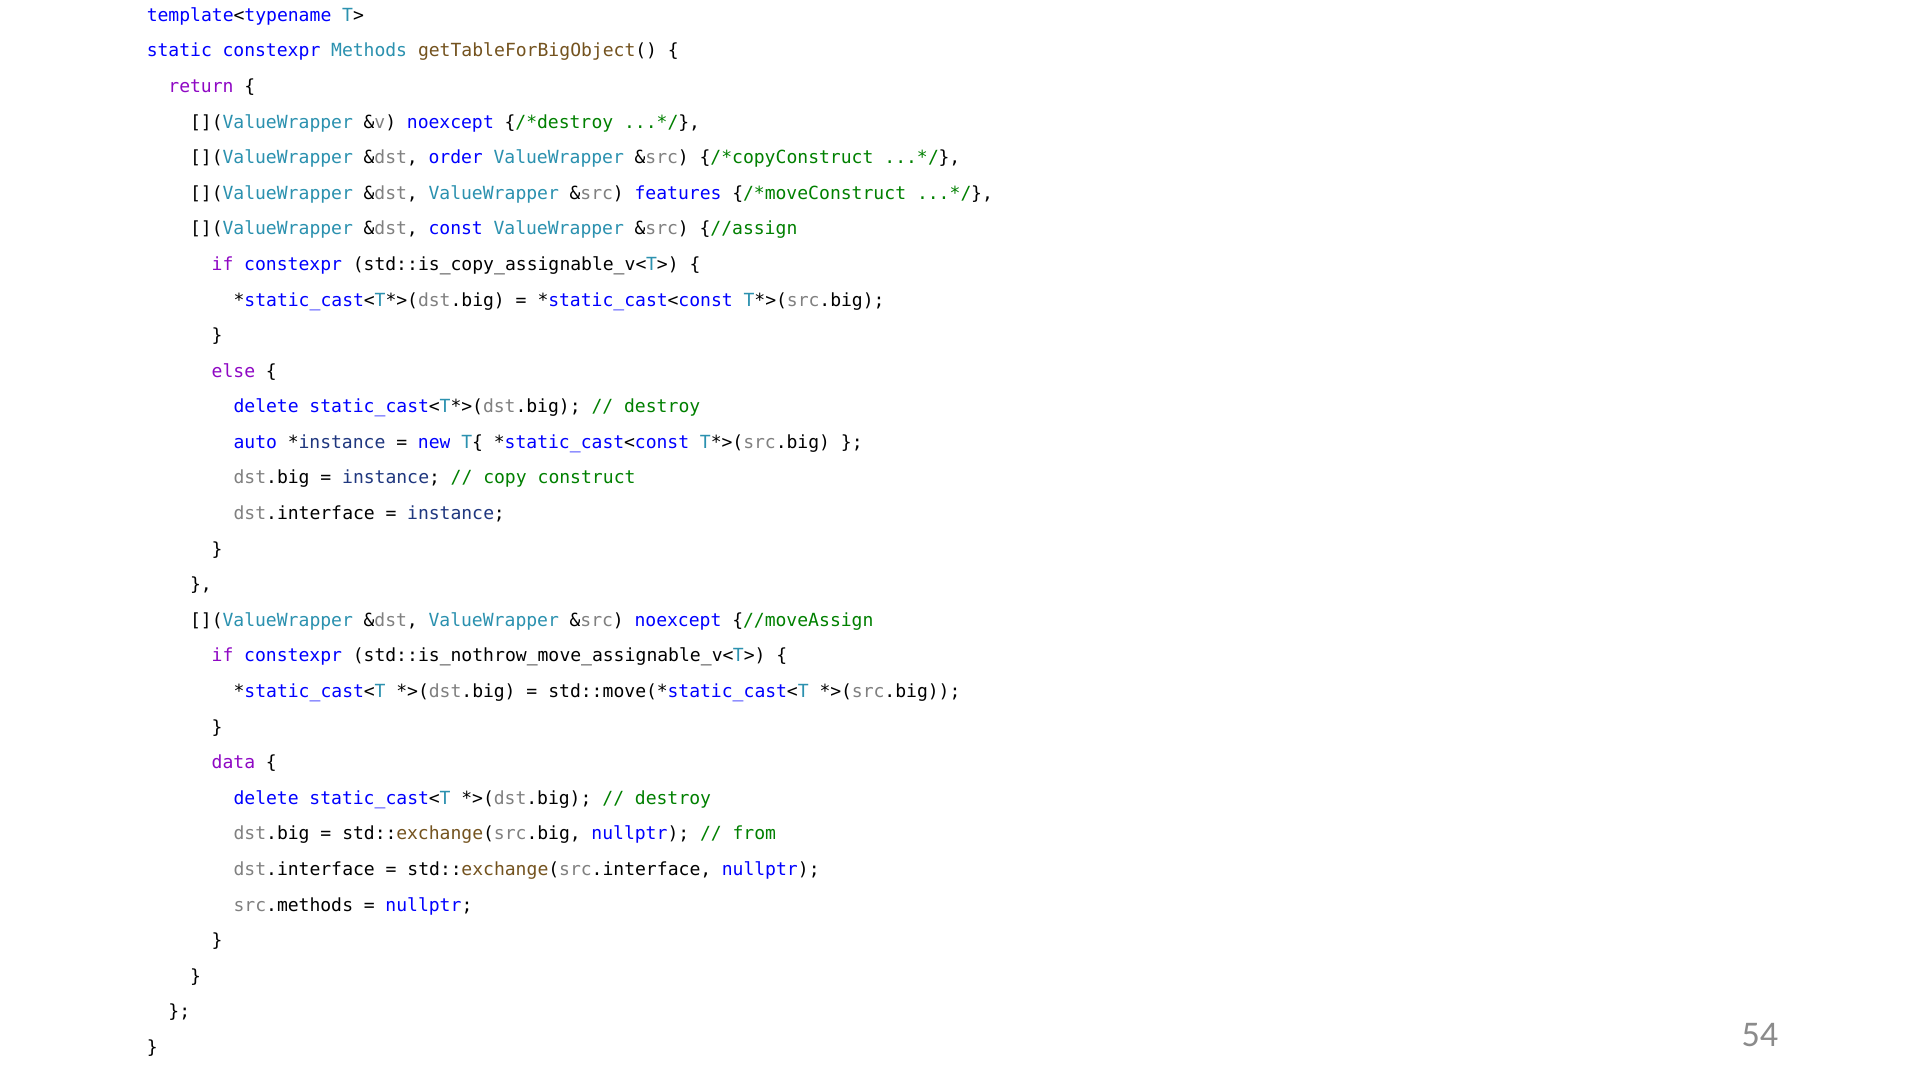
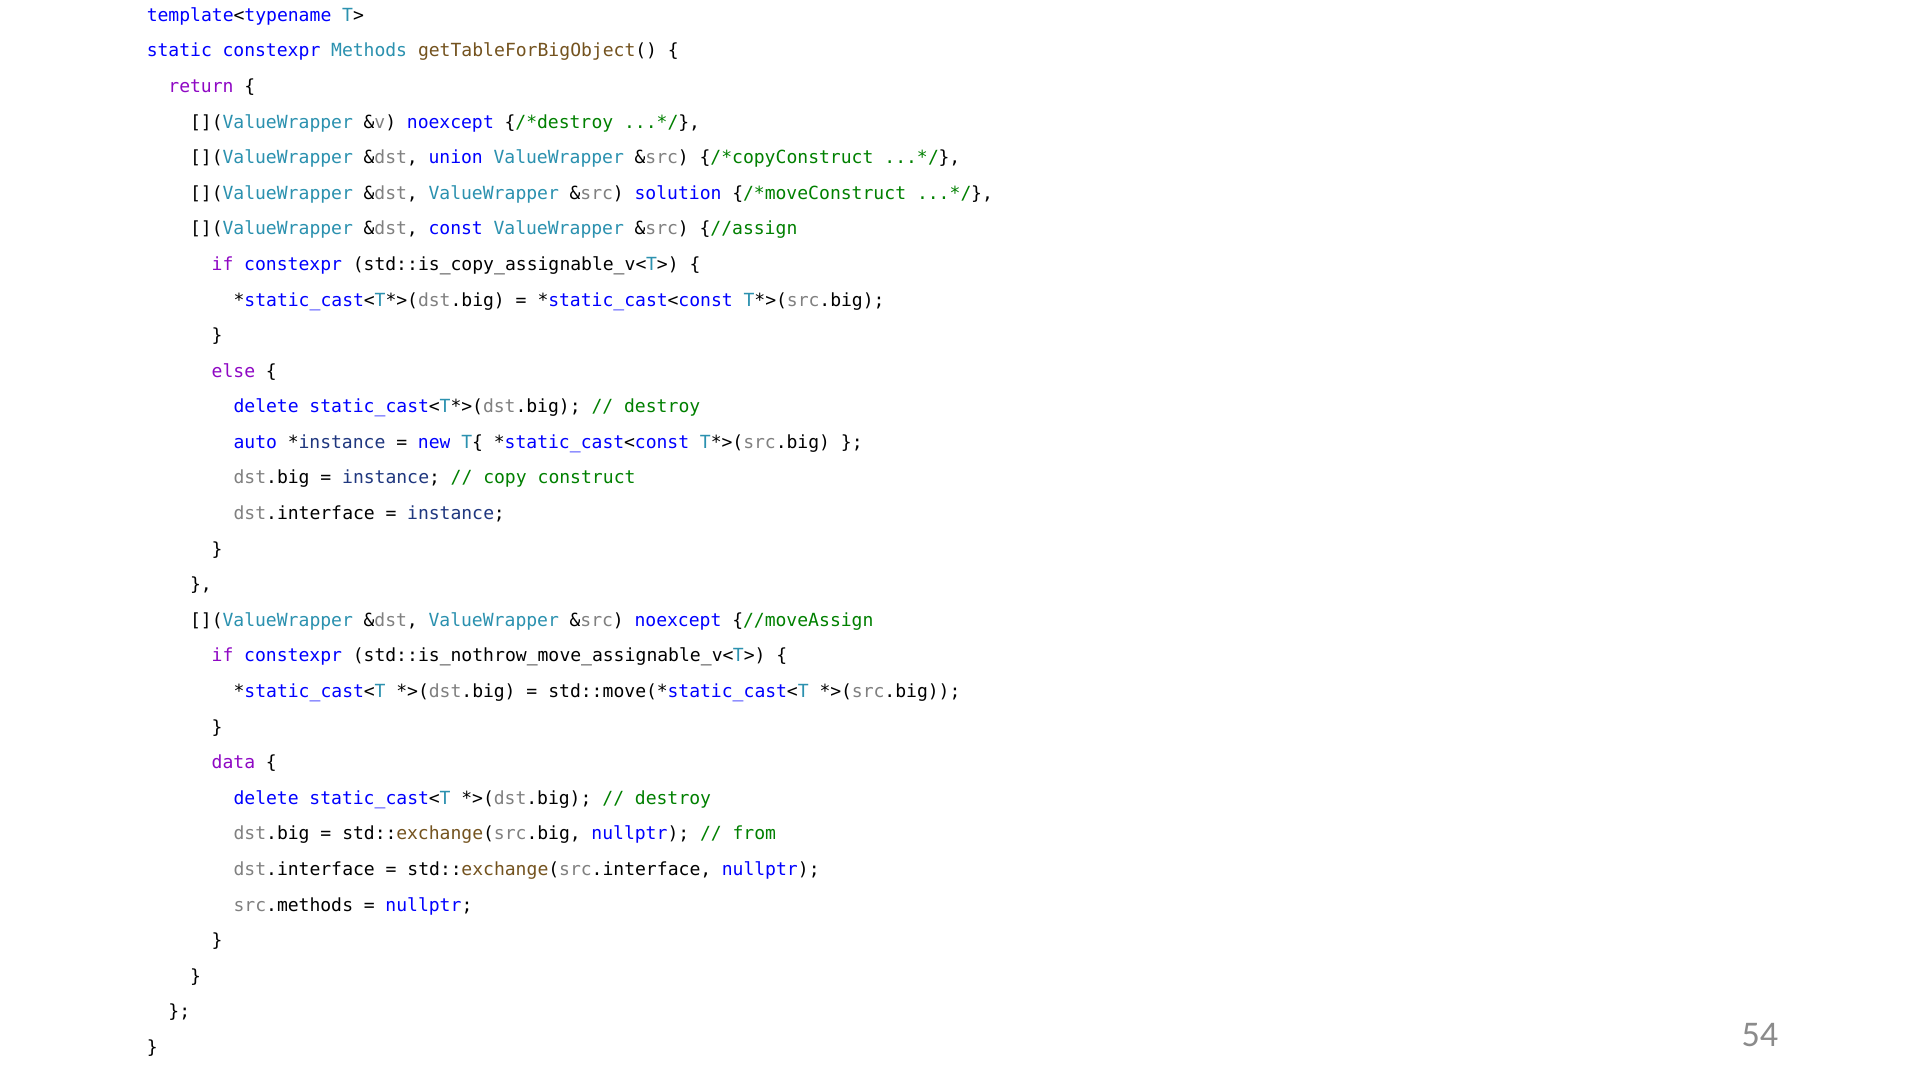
order: order -> union
features: features -> solution
